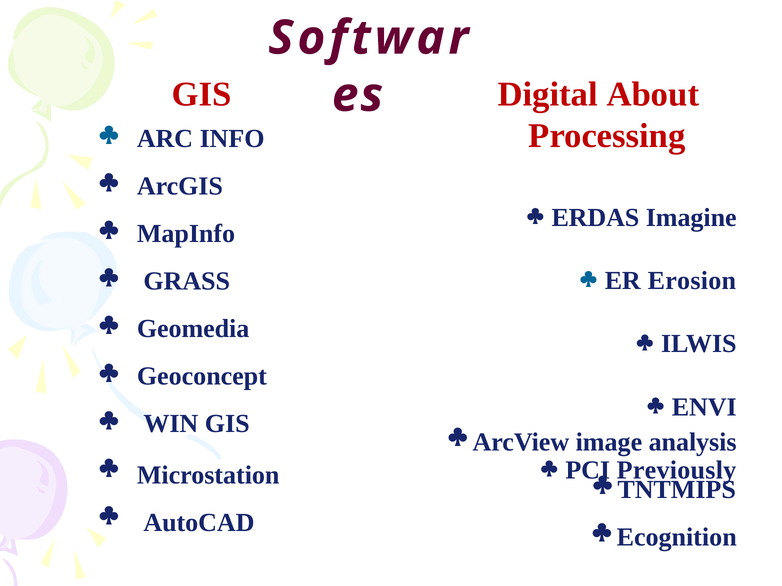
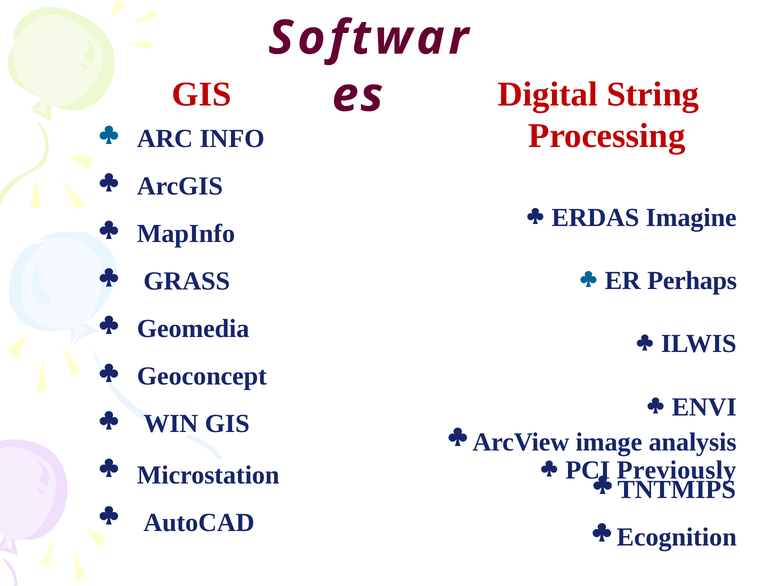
About: About -> String
Erosion: Erosion -> Perhaps
